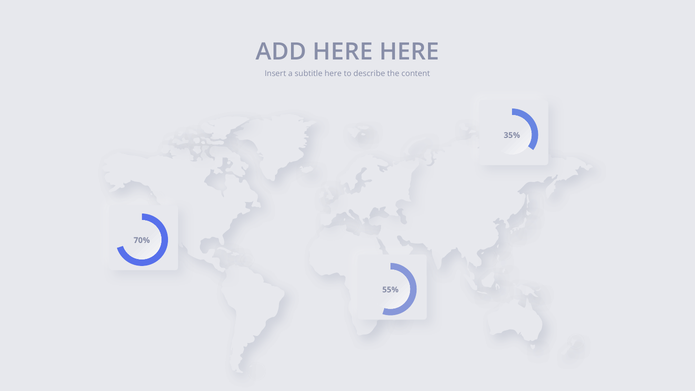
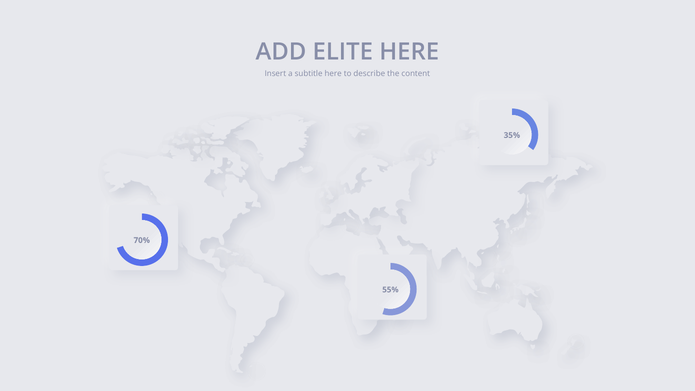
ADD HERE: HERE -> ELITE
